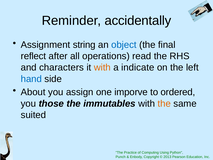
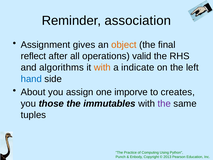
accidentally: accidentally -> association
string: string -> gives
object colour: blue -> orange
read: read -> valid
characters: characters -> algorithms
ordered: ordered -> creates
the at (164, 103) colour: orange -> purple
suited: suited -> tuples
